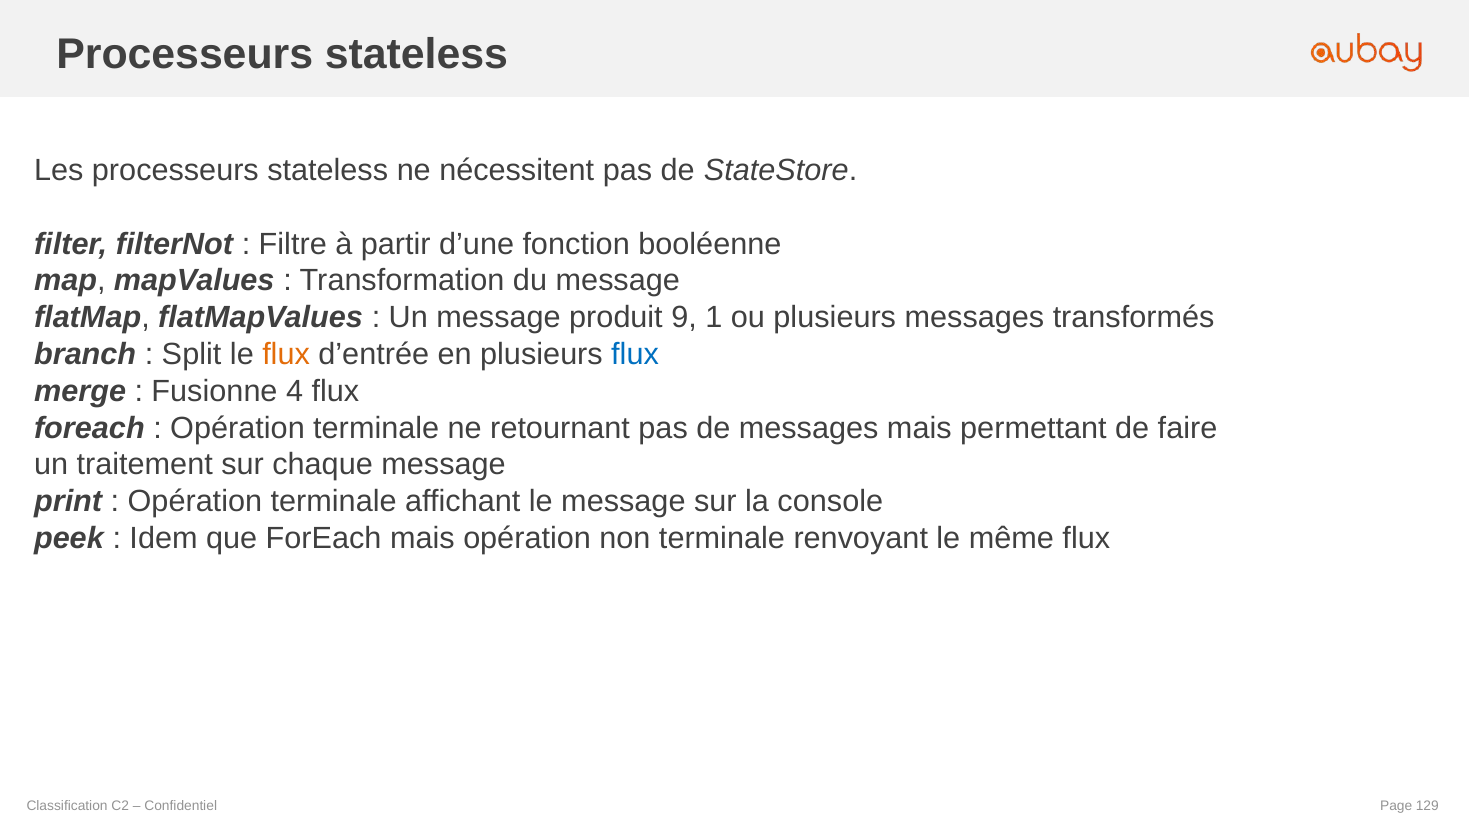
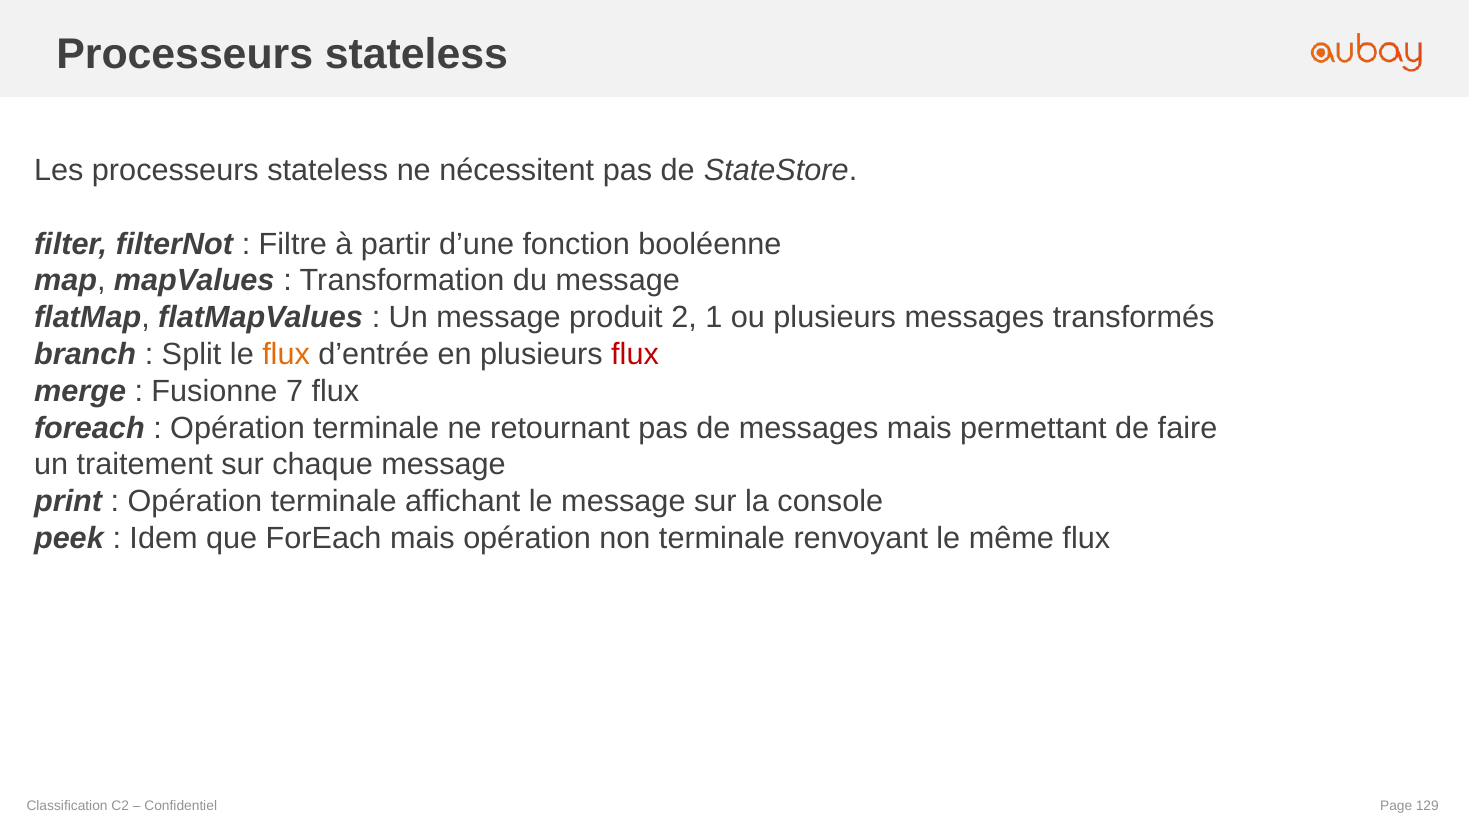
9: 9 -> 2
flux at (635, 354) colour: blue -> red
4: 4 -> 7
